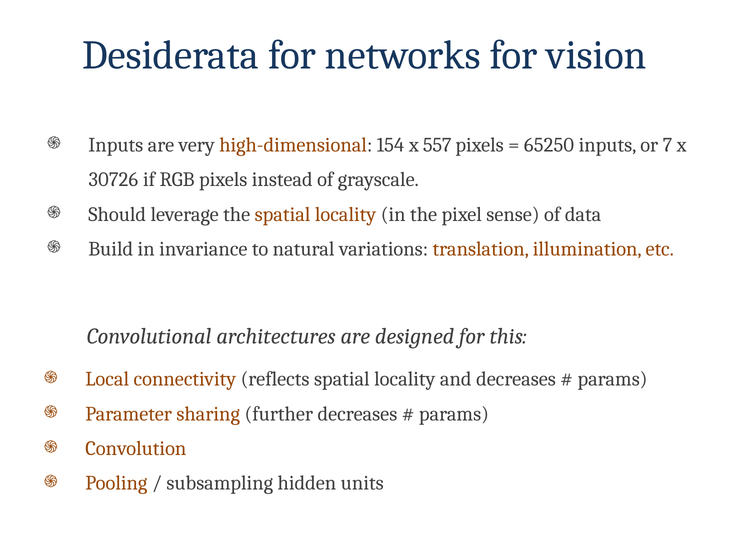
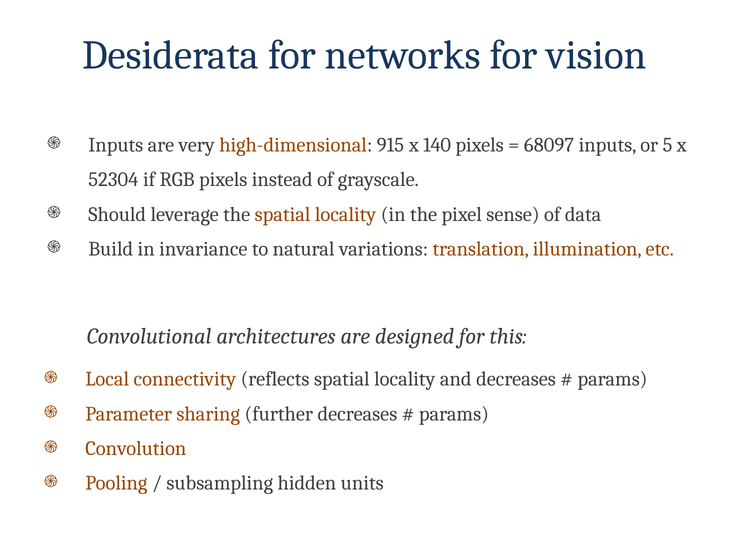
154: 154 -> 915
557: 557 -> 140
65250: 65250 -> 68097
7: 7 -> 5
30726: 30726 -> 52304
